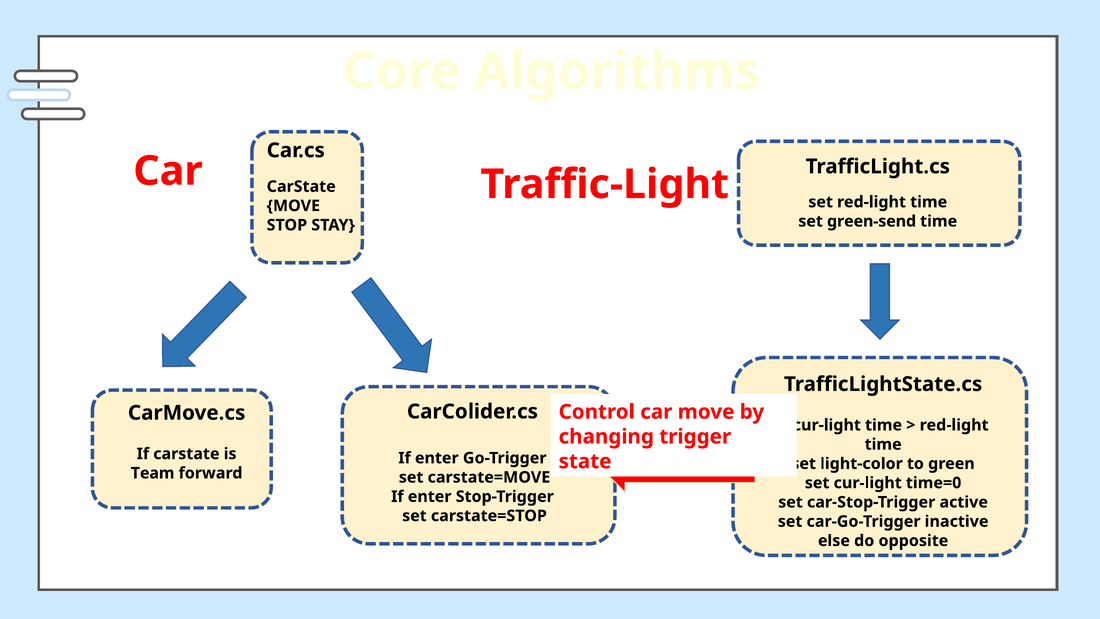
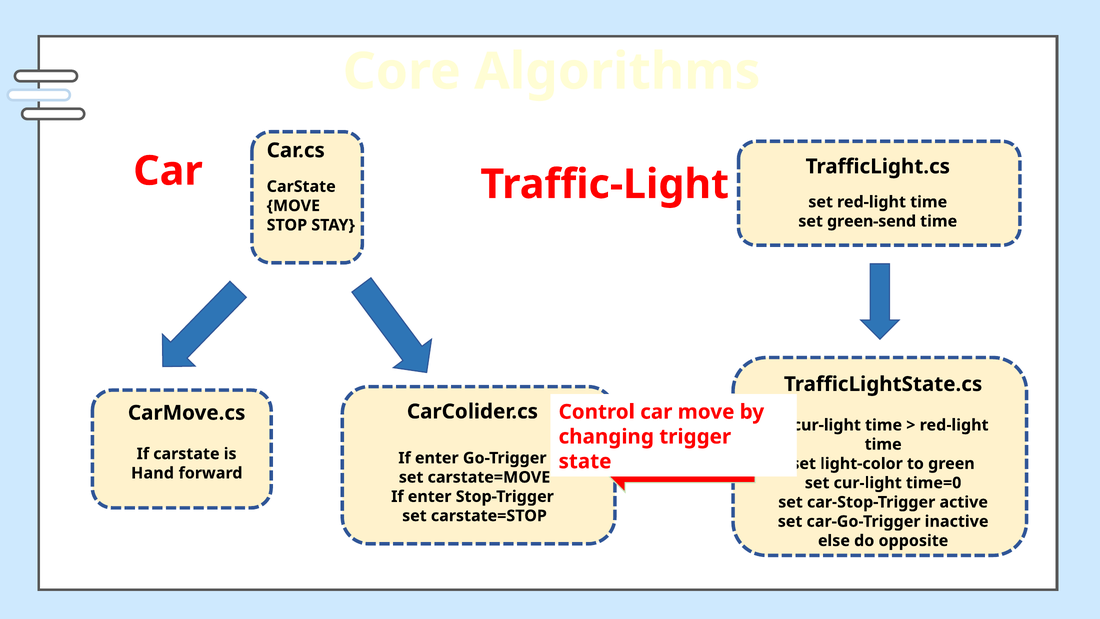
Team: Team -> Hand
